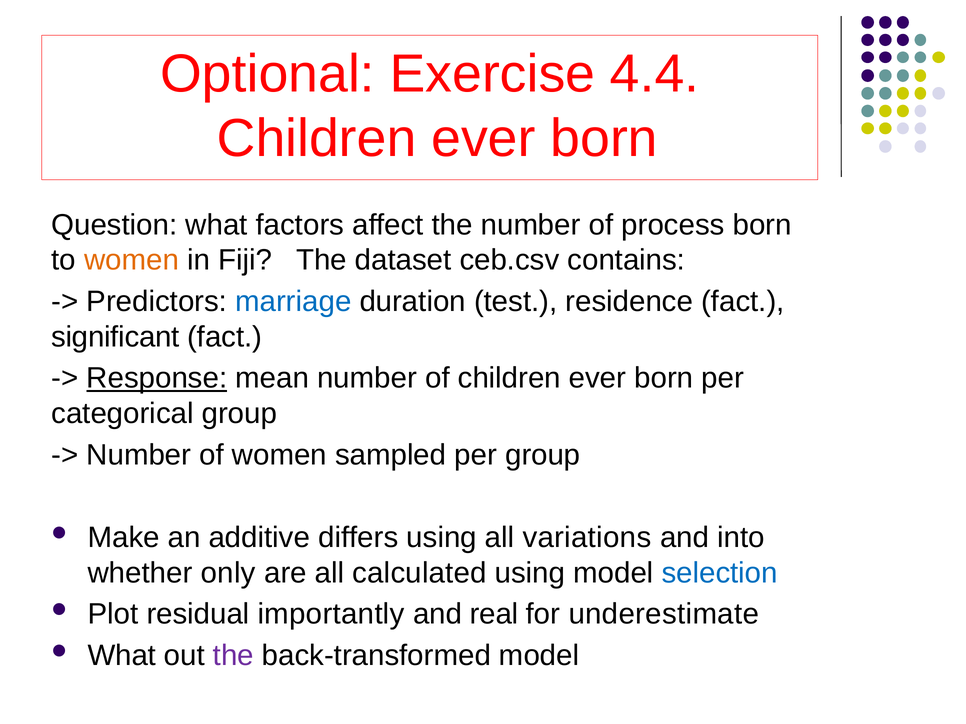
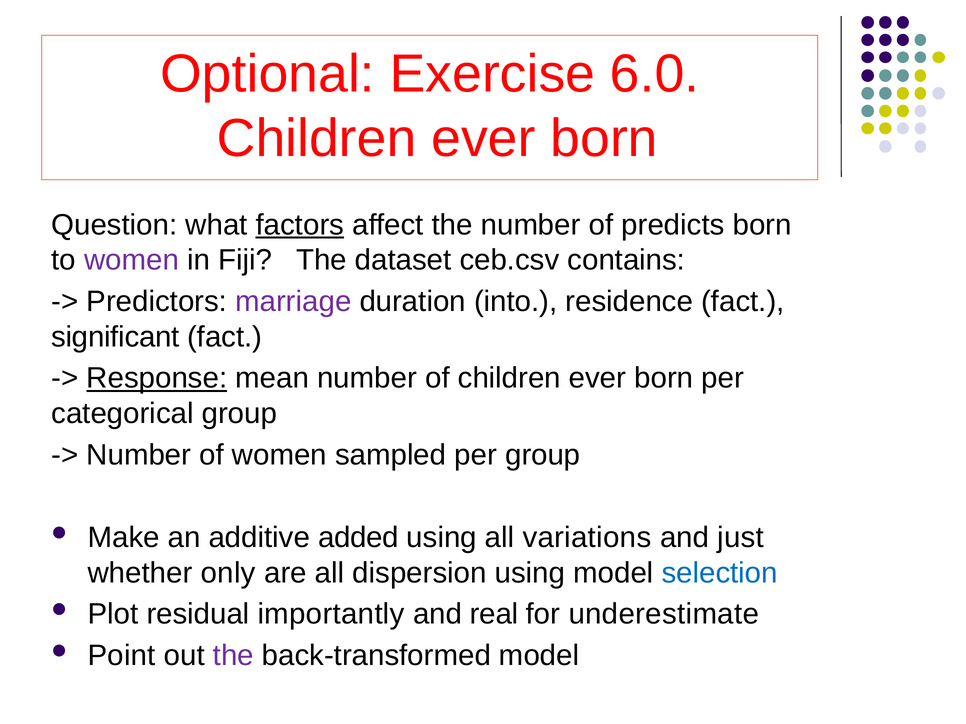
4.4: 4.4 -> 6.0
factors underline: none -> present
process: process -> predicts
women at (132, 260) colour: orange -> purple
marriage colour: blue -> purple
test: test -> into
differs: differs -> added
into: into -> just
calculated: calculated -> dispersion
What at (122, 656): What -> Point
